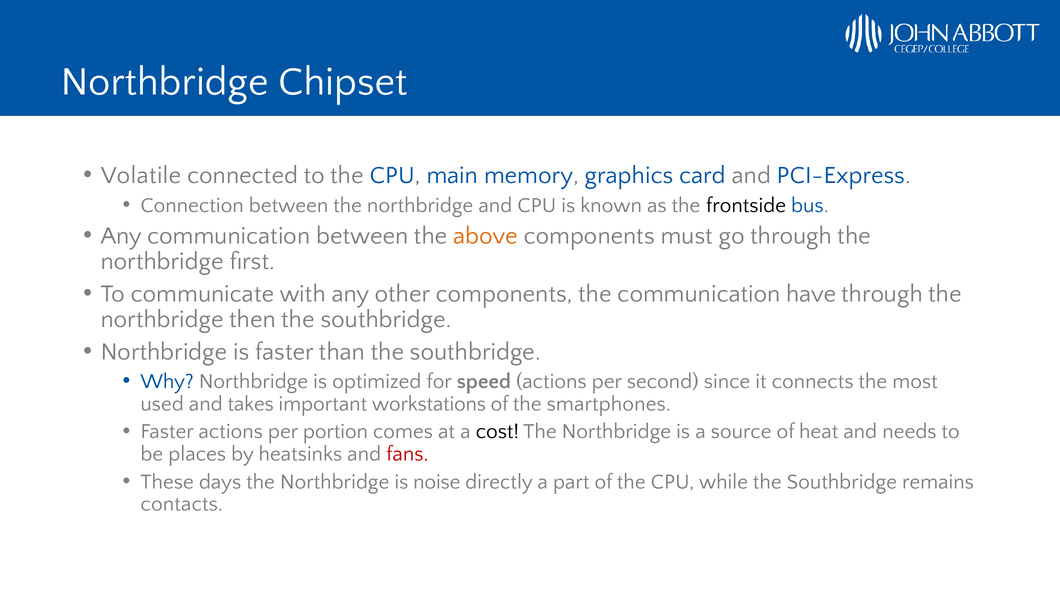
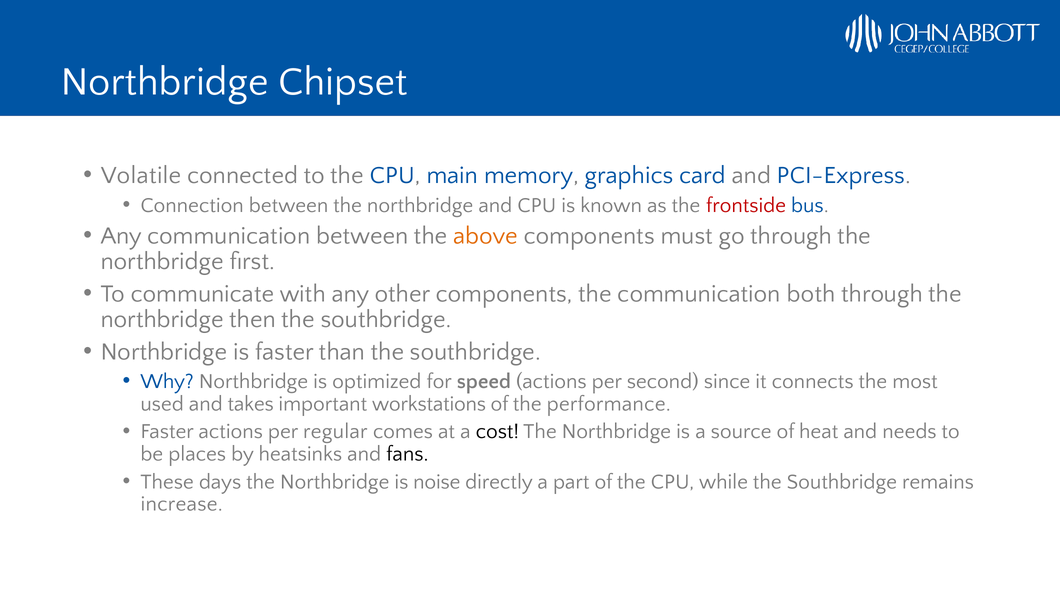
frontside colour: black -> red
have: have -> both
smartphones: smartphones -> performance
portion: portion -> regular
fans colour: red -> black
contacts: contacts -> increase
